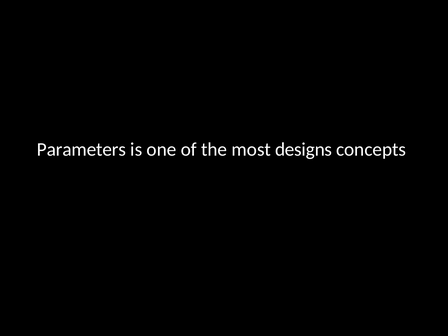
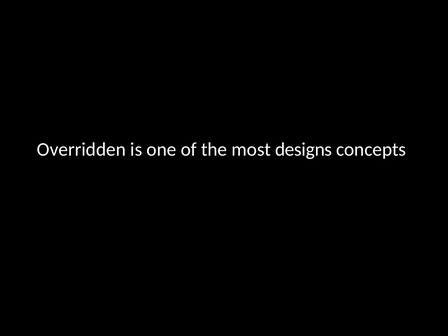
Parameters: Parameters -> Overridden
